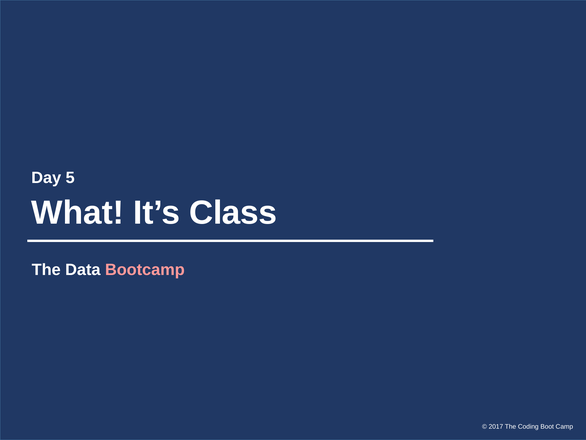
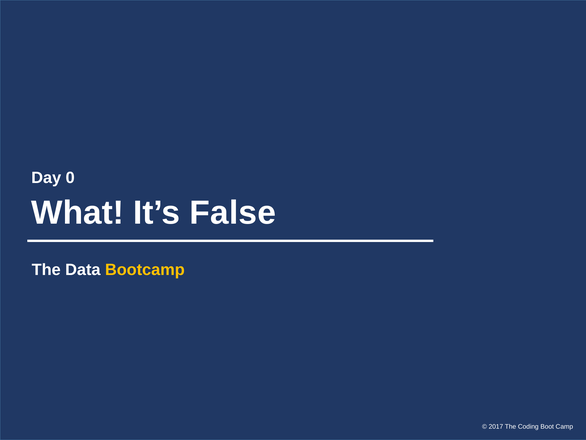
5: 5 -> 0
Class: Class -> False
Bootcamp colour: pink -> yellow
